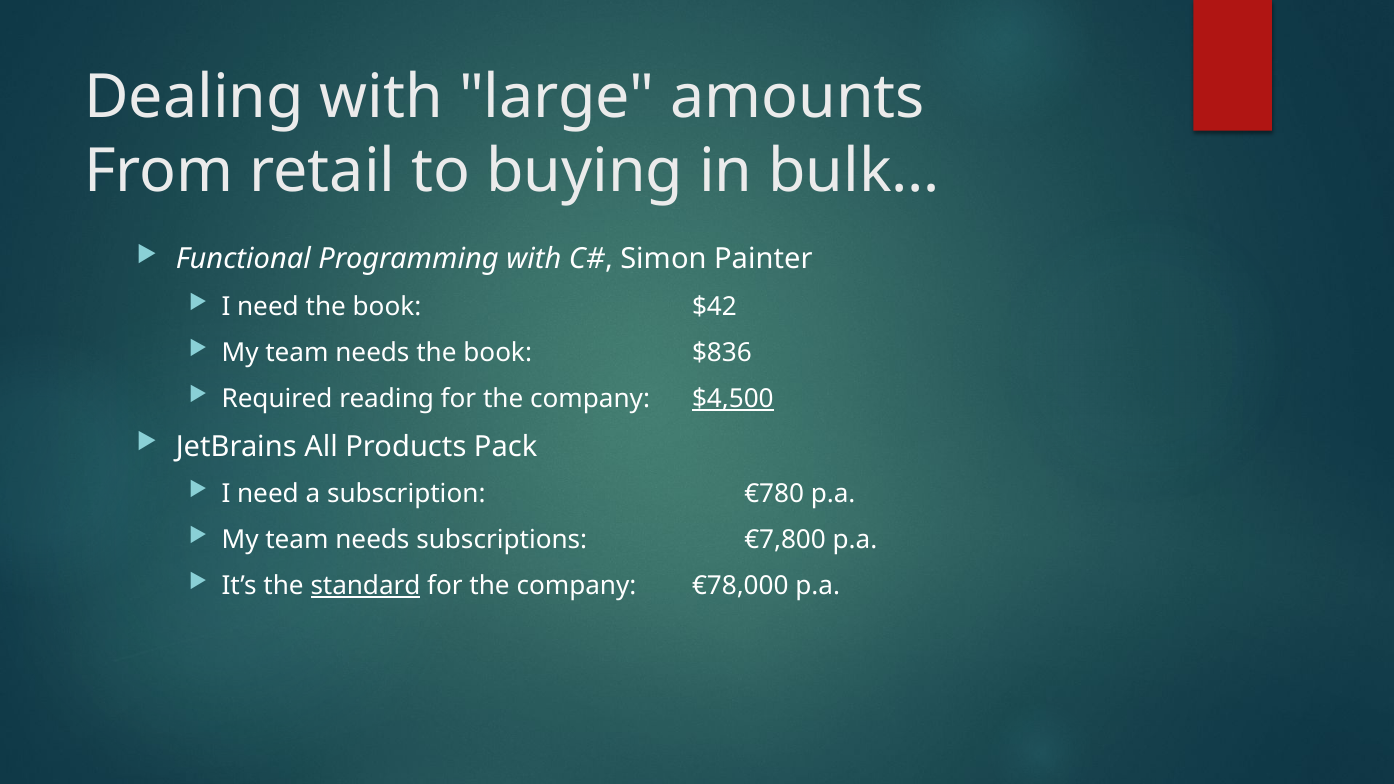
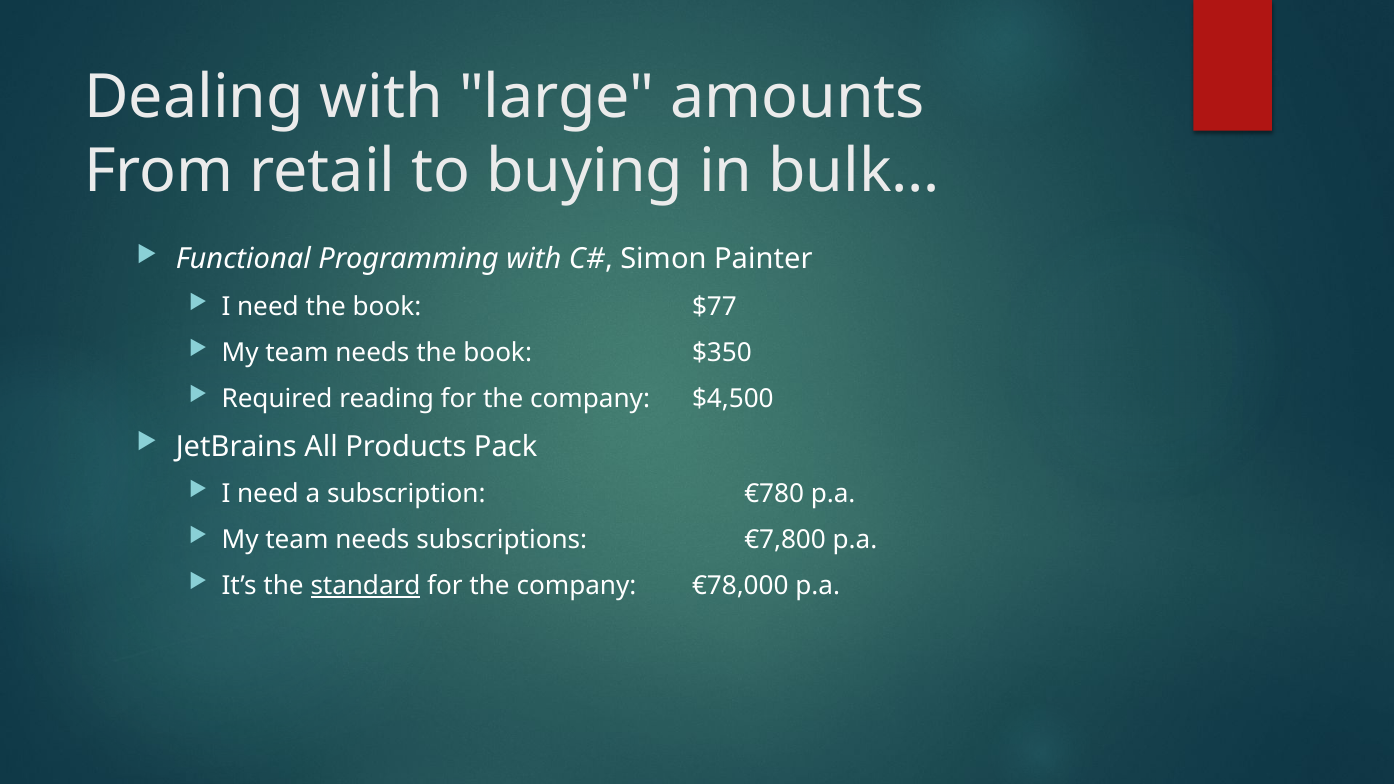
$42: $42 -> $77
$836: $836 -> $350
$4,500 underline: present -> none
